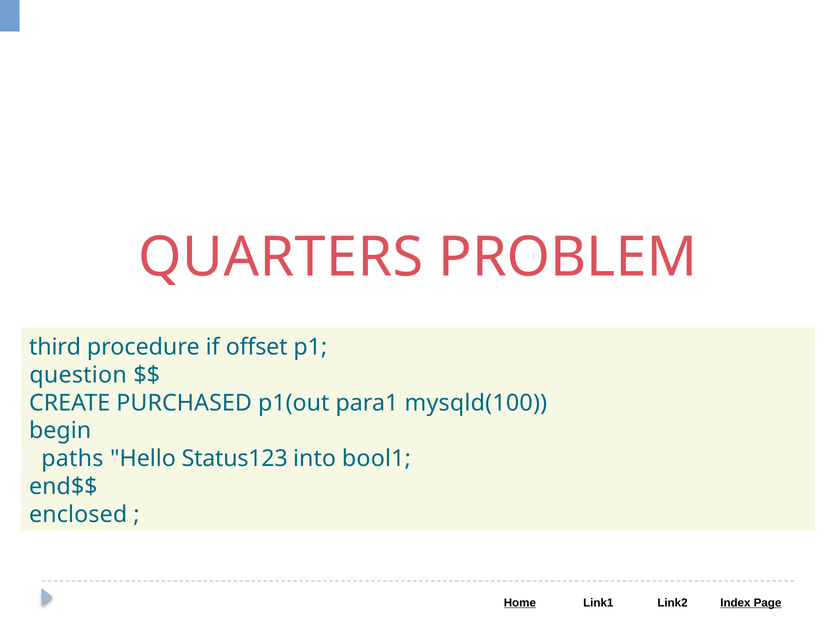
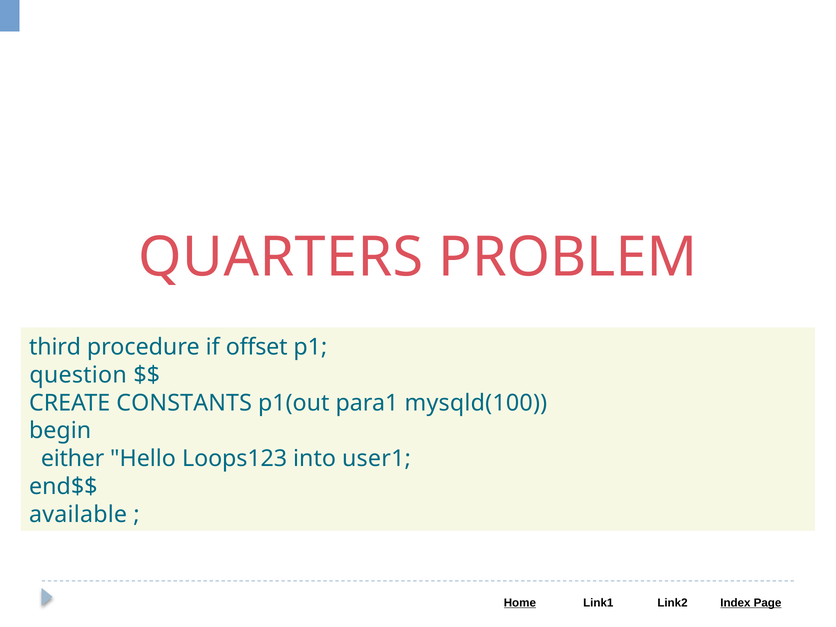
PURCHASED: PURCHASED -> CONSTANTS
paths: paths -> either
Status123: Status123 -> Loops123
bool1: bool1 -> user1
enclosed: enclosed -> available
